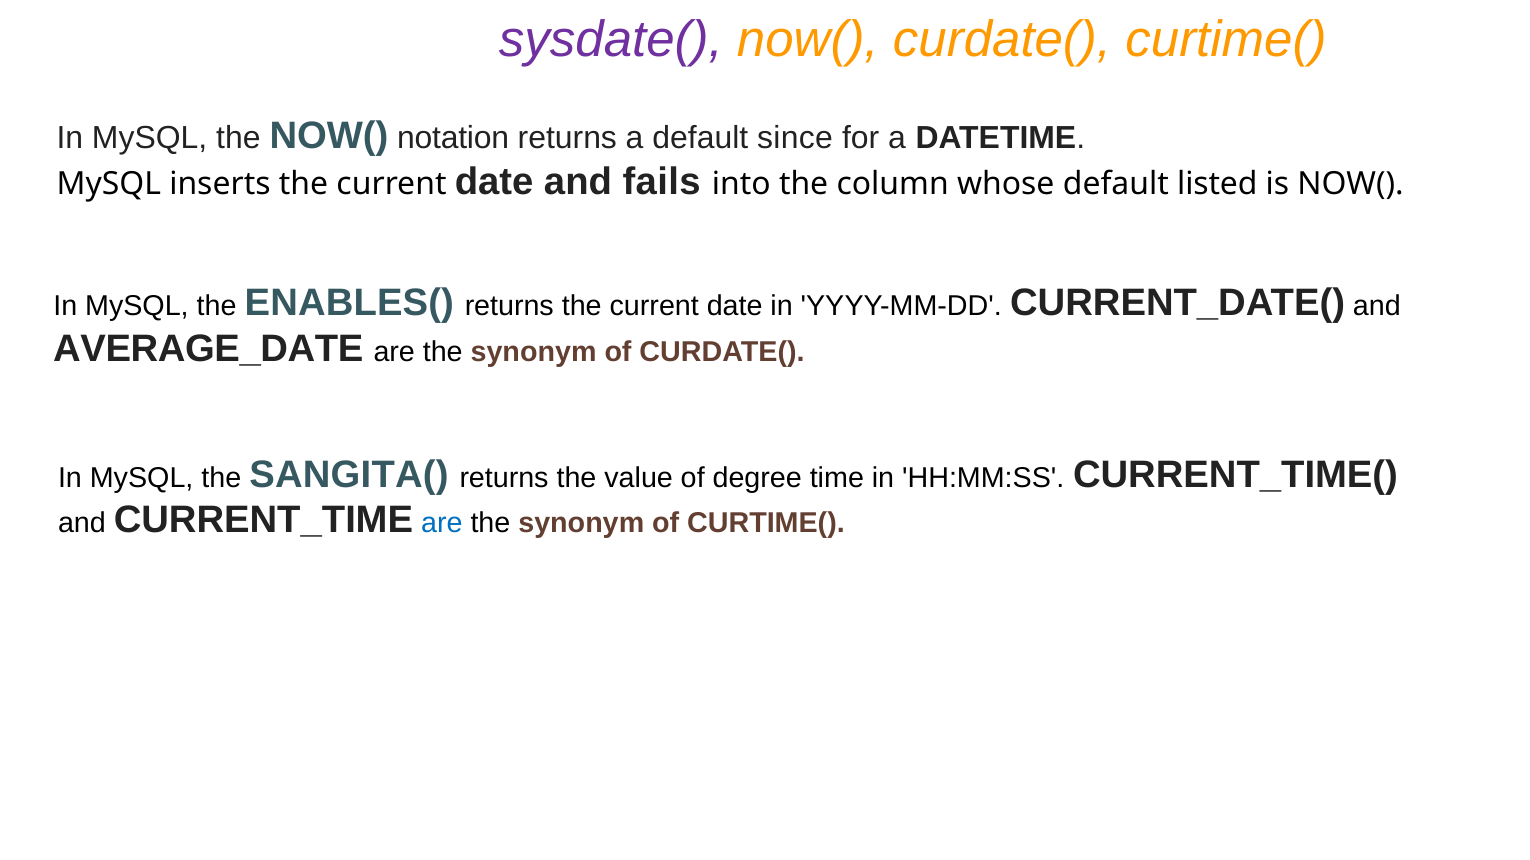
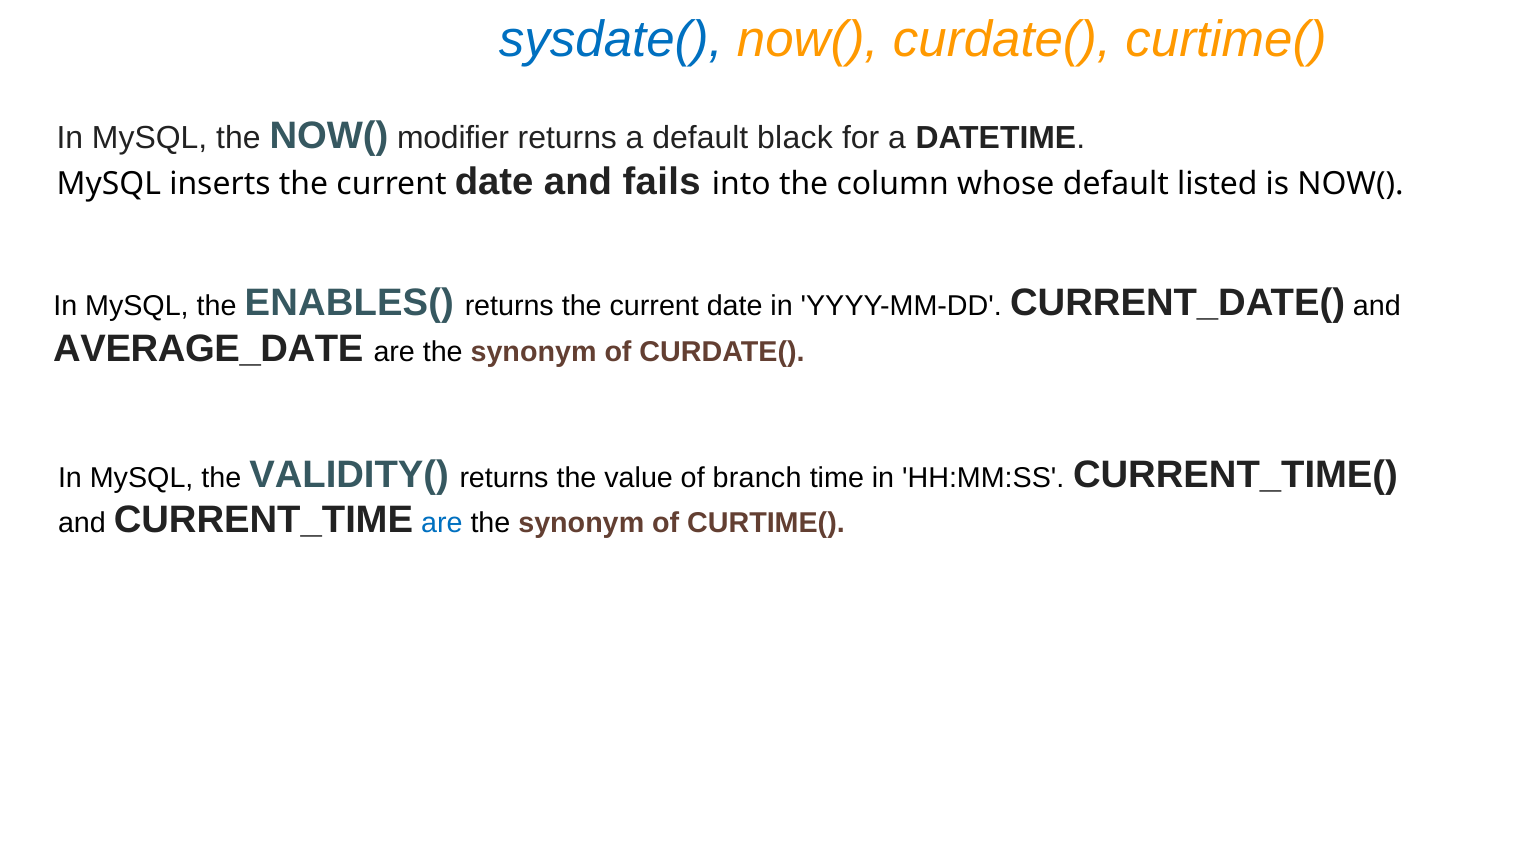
sysdate( colour: purple -> blue
notation: notation -> modifier
since: since -> black
SANGITA(: SANGITA( -> VALIDITY(
degree: degree -> branch
